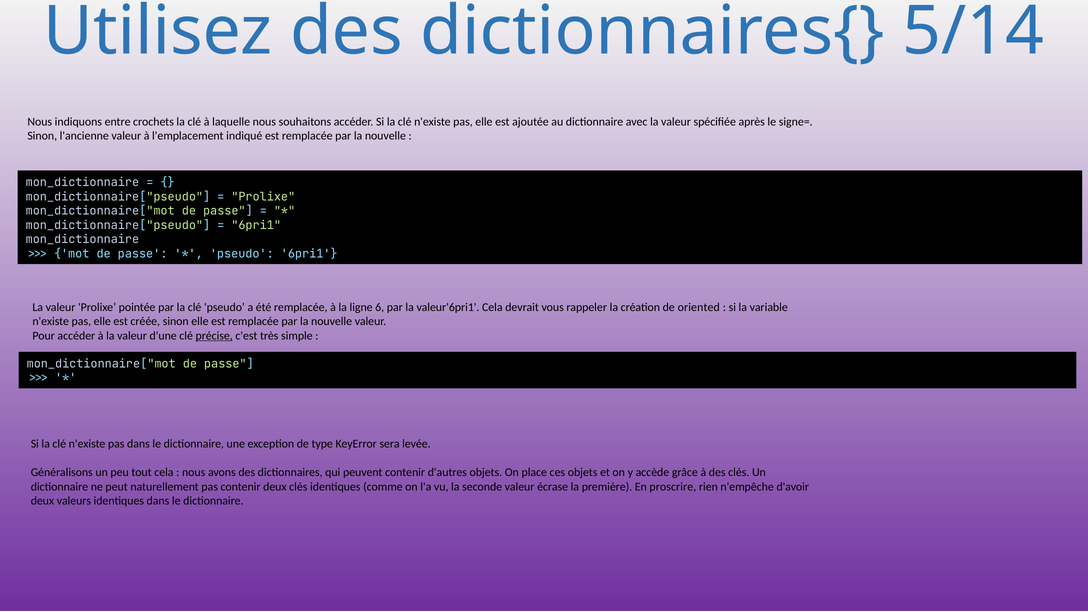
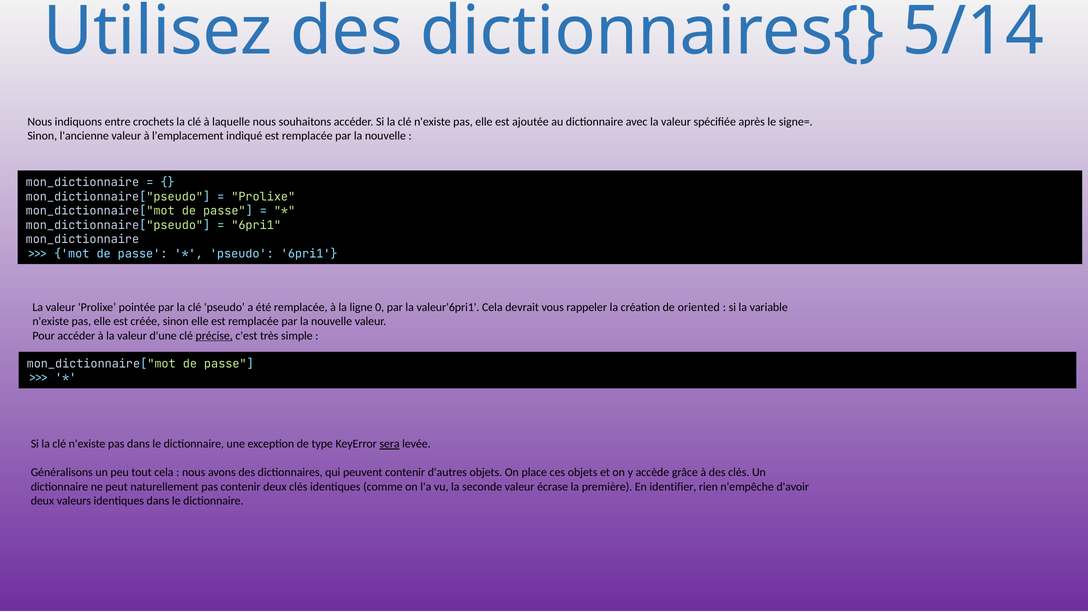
6: 6 -> 0
sera underline: none -> present
proscrire: proscrire -> identifier
